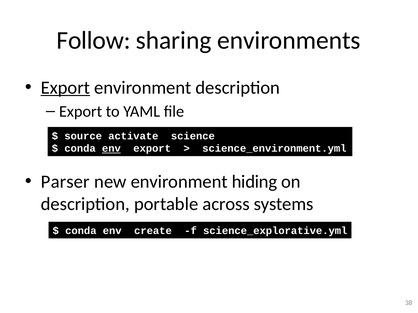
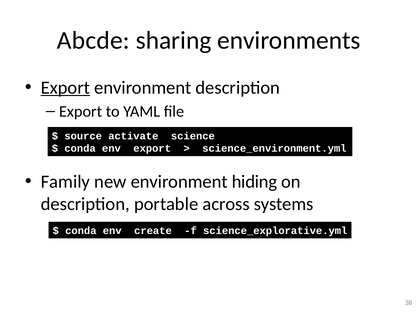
Follow: Follow -> Abcde
env at (111, 149) underline: present -> none
Parser: Parser -> Family
